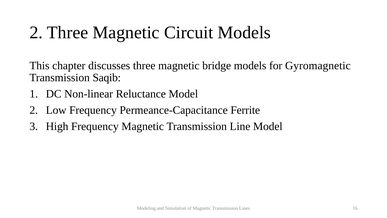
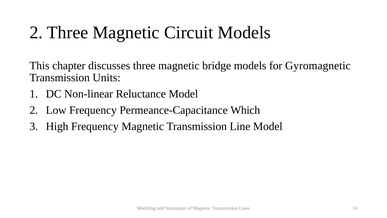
Saqib: Saqib -> Units
Ferrite: Ferrite -> Which
